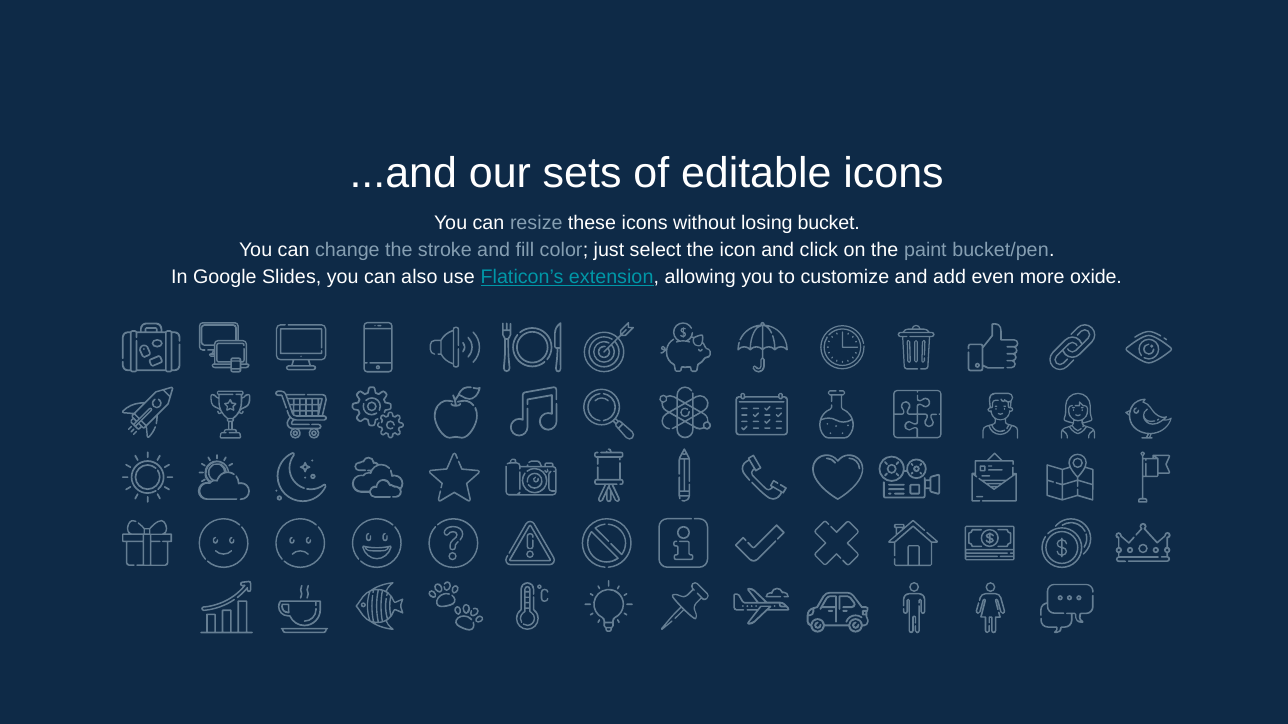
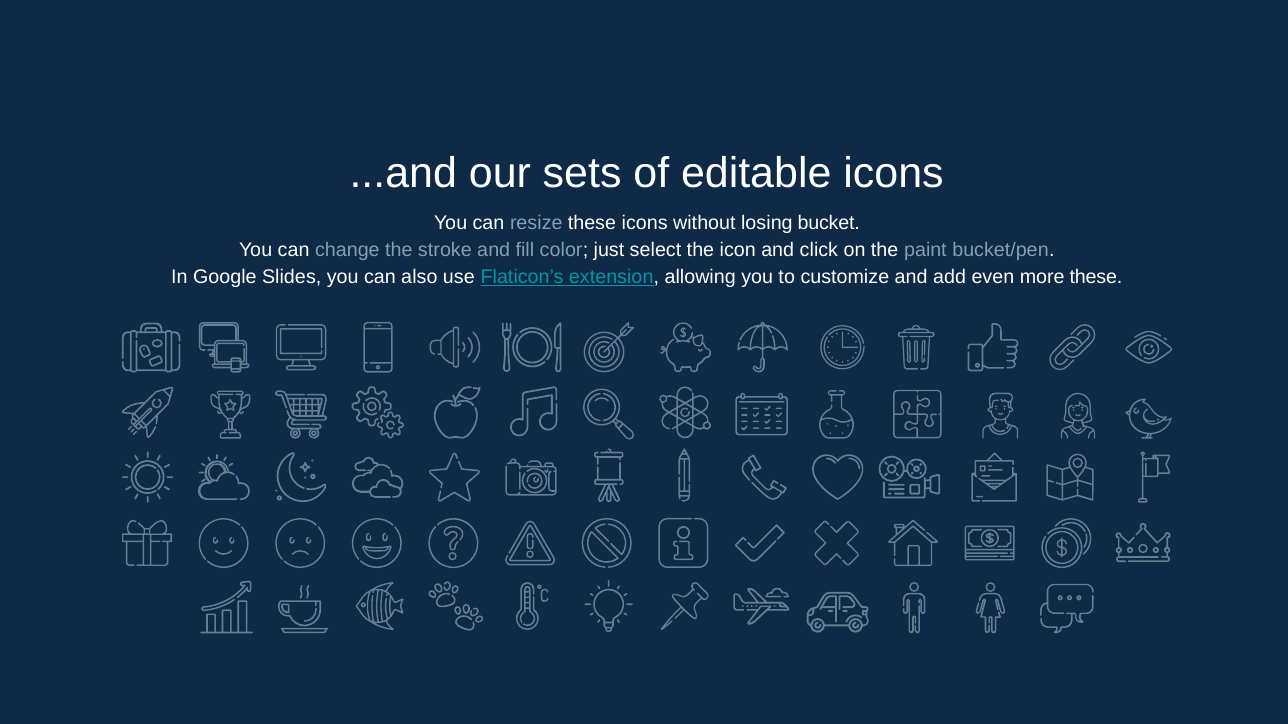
more oxide: oxide -> these
